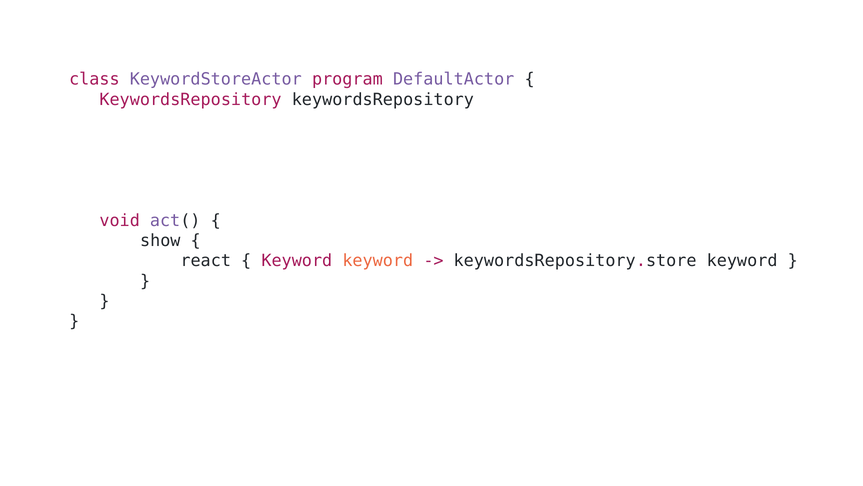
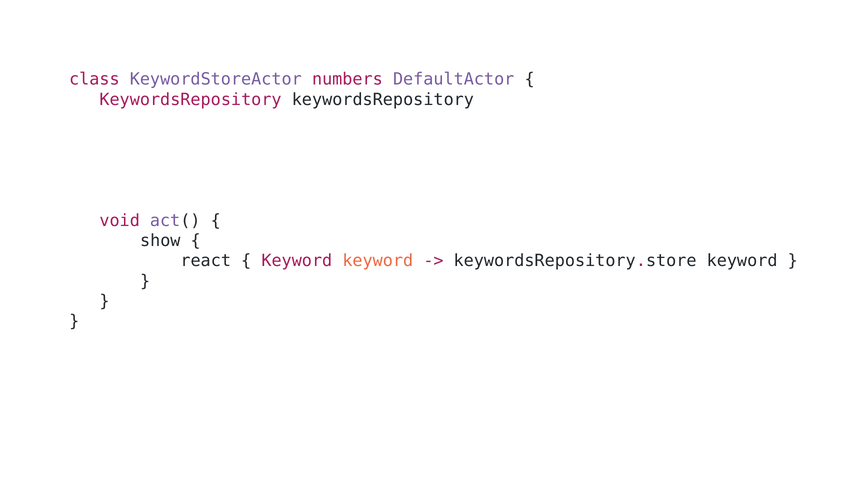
program: program -> numbers
